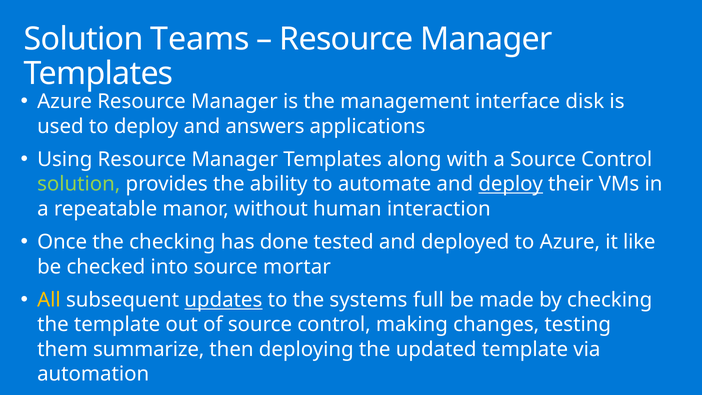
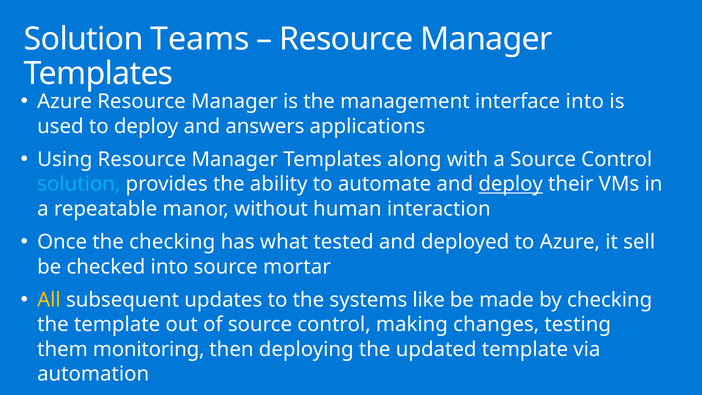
interface disk: disk -> into
solution at (79, 184) colour: light green -> light blue
done: done -> what
like: like -> sell
updates underline: present -> none
full: full -> like
summarize: summarize -> monitoring
